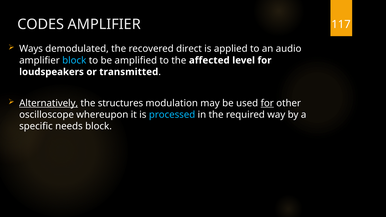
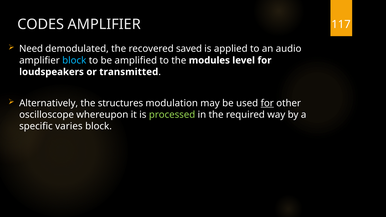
Ways: Ways -> Need
direct: direct -> saved
affected: affected -> modules
Alternatively underline: present -> none
processed colour: light blue -> light green
needs: needs -> varies
